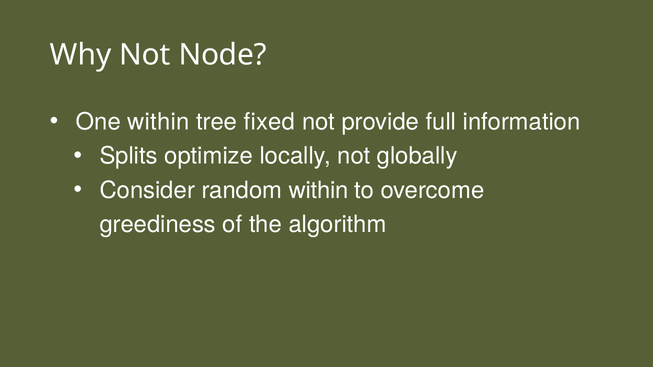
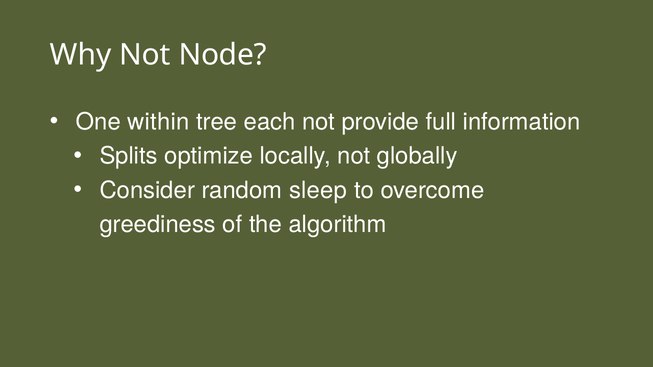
fixed: fixed -> each
random within: within -> sleep
